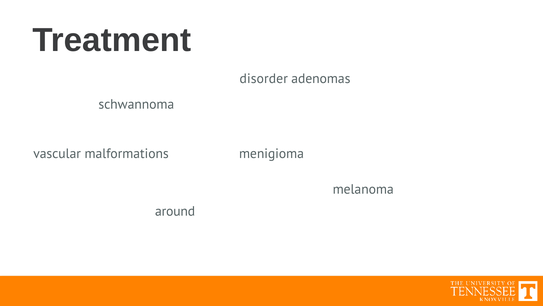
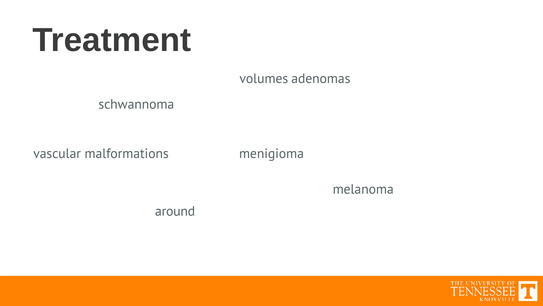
disorder: disorder -> volumes
